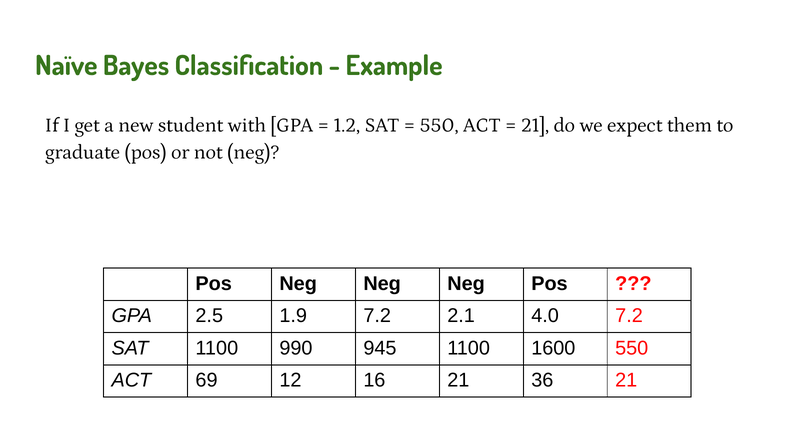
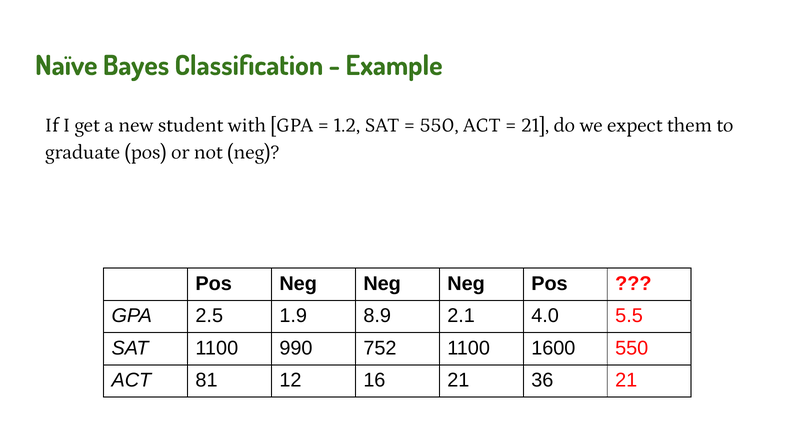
1.9 7.2: 7.2 -> 8.9
4.0 7.2: 7.2 -> 5.5
945: 945 -> 752
69: 69 -> 81
